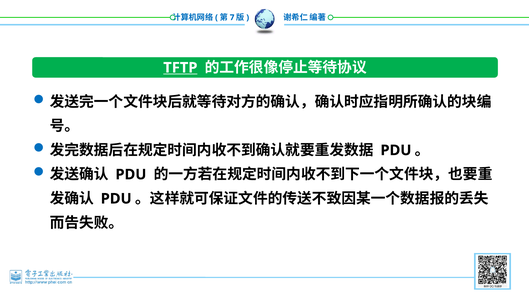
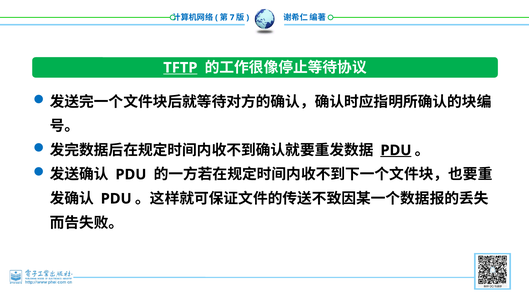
PDU at (396, 151) underline: none -> present
